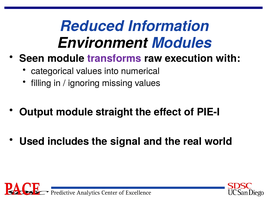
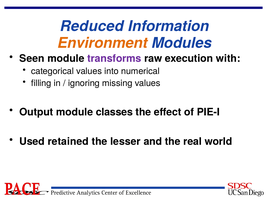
Environment colour: black -> orange
straight: straight -> classes
includes: includes -> retained
signal: signal -> lesser
